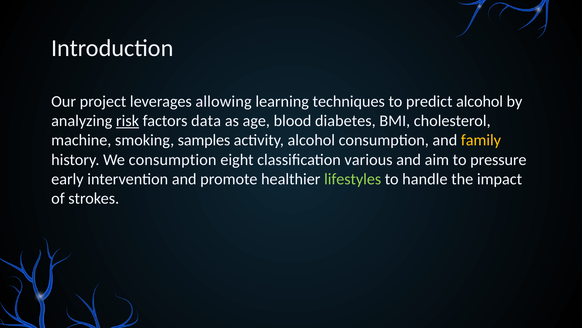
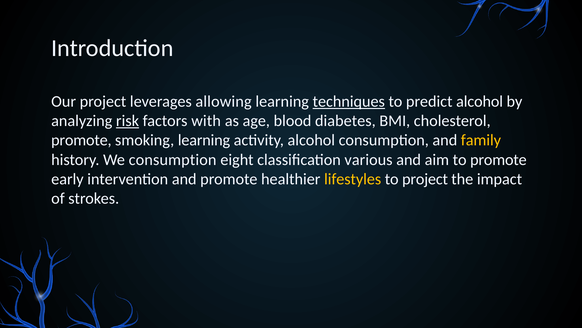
techniques underline: none -> present
data: data -> with
machine at (81, 140): machine -> promote
smoking samples: samples -> learning
to pressure: pressure -> promote
lifestyles colour: light green -> yellow
to handle: handle -> project
